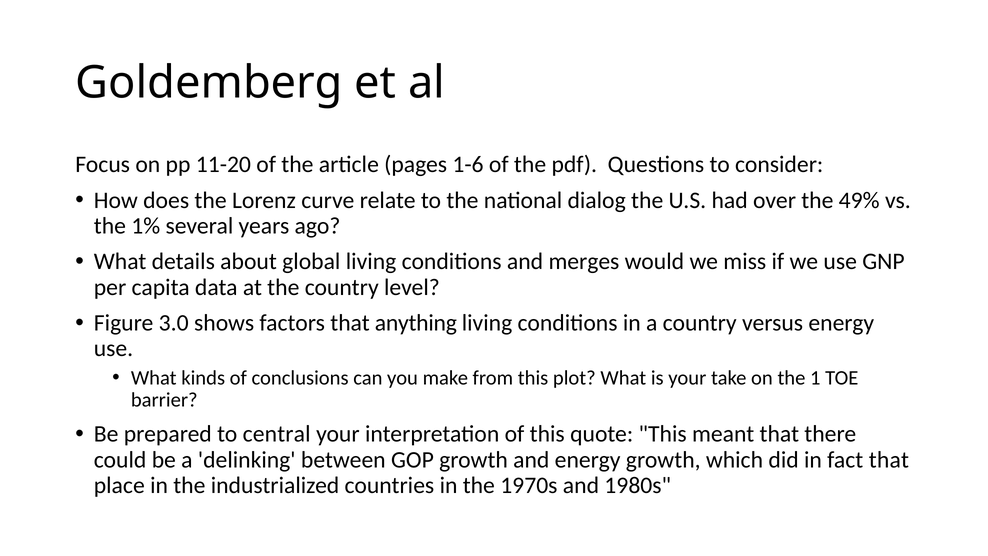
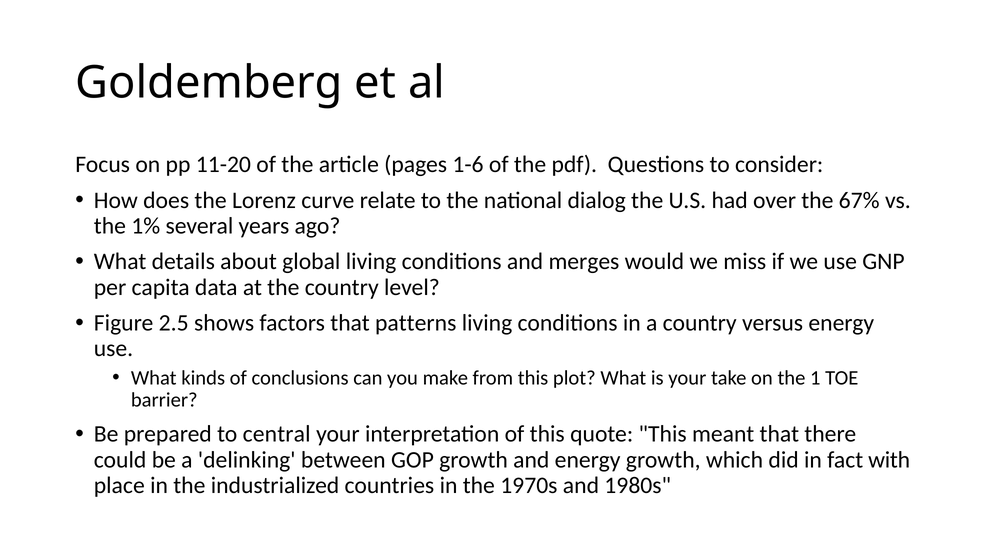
49%: 49% -> 67%
3.0: 3.0 -> 2.5
anything: anything -> patterns
fact that: that -> with
